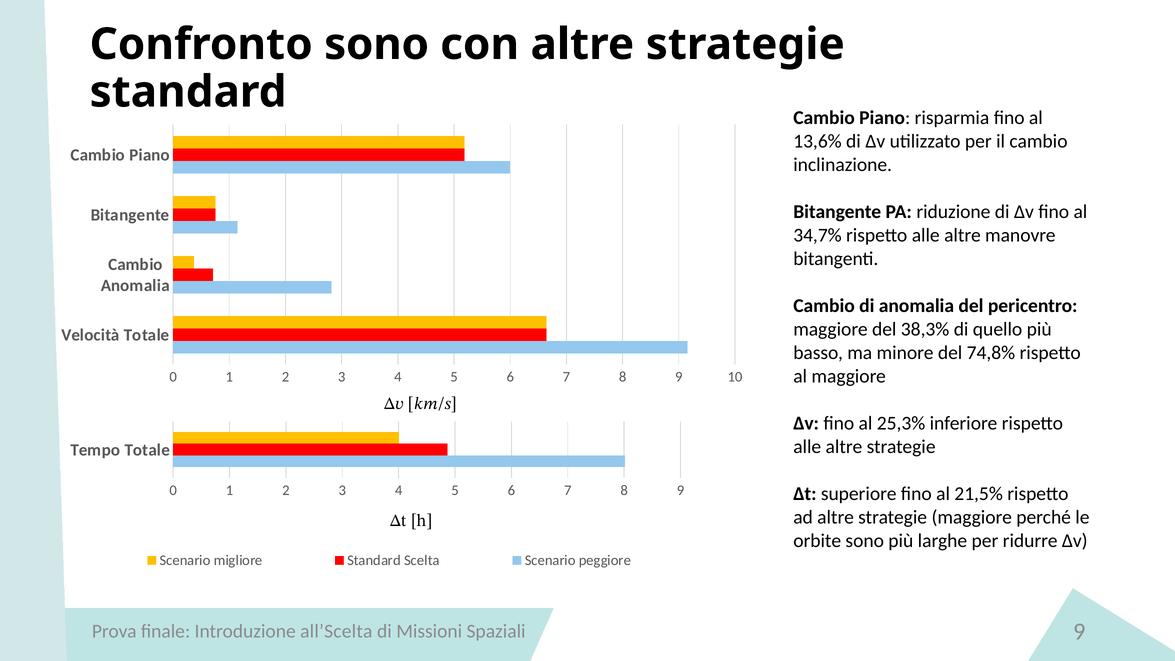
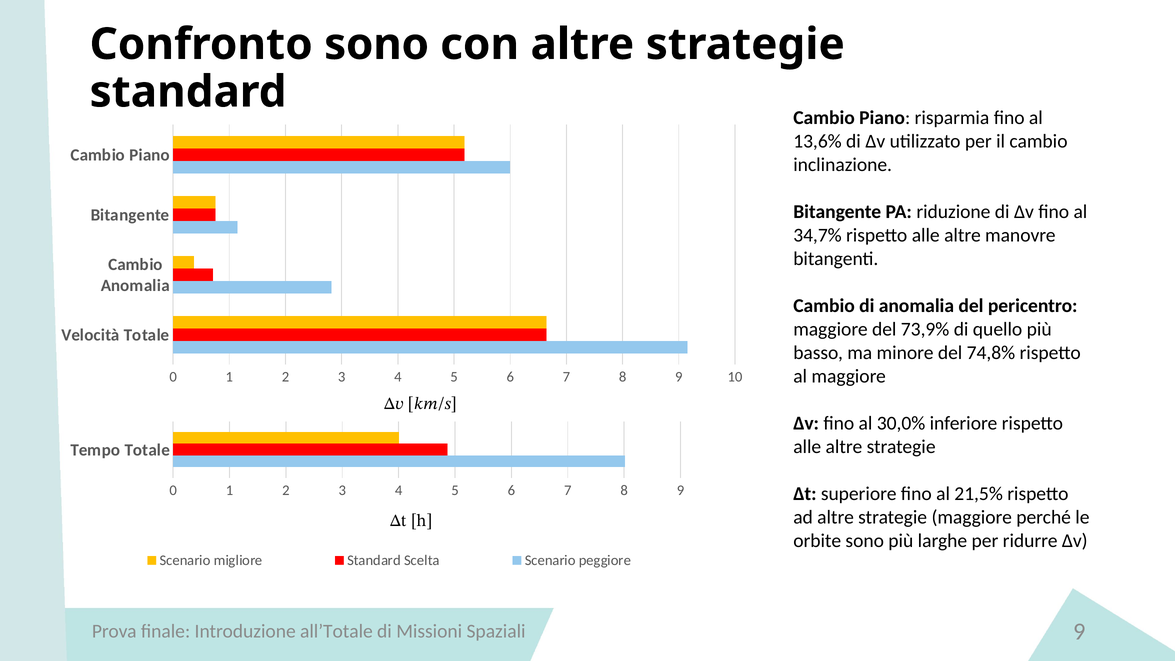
38,3%: 38,3% -> 73,9%
25,3%: 25,3% -> 30,0%
all’Scelta: all’Scelta -> all’Totale
